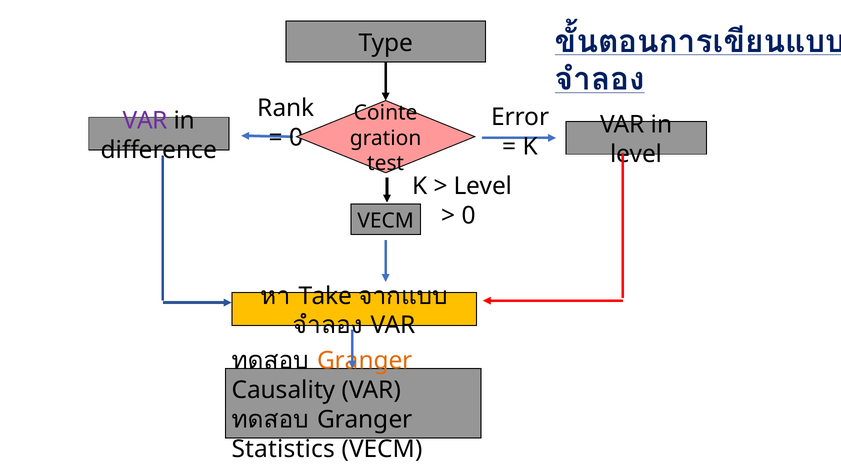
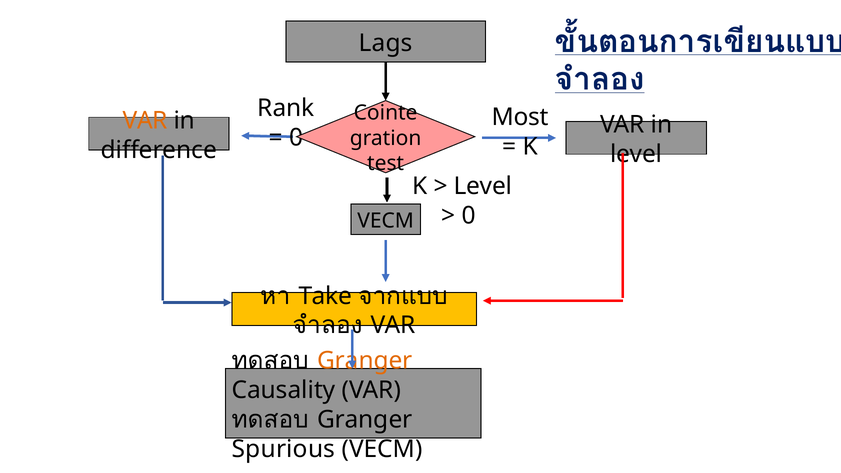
Type: Type -> Lags
Error: Error -> Most
VAR at (145, 121) colour: purple -> orange
Statistics: Statistics -> Spurious
